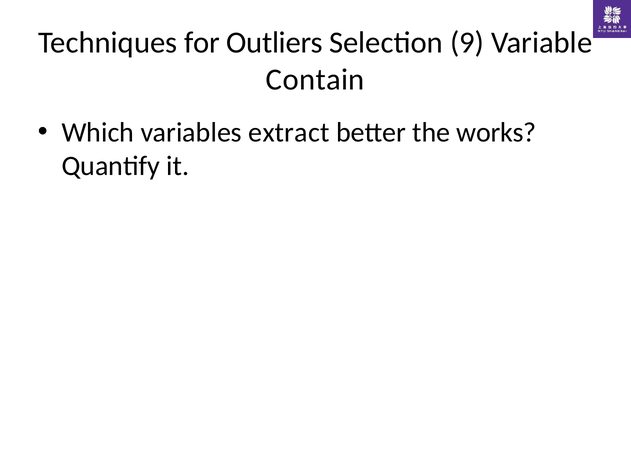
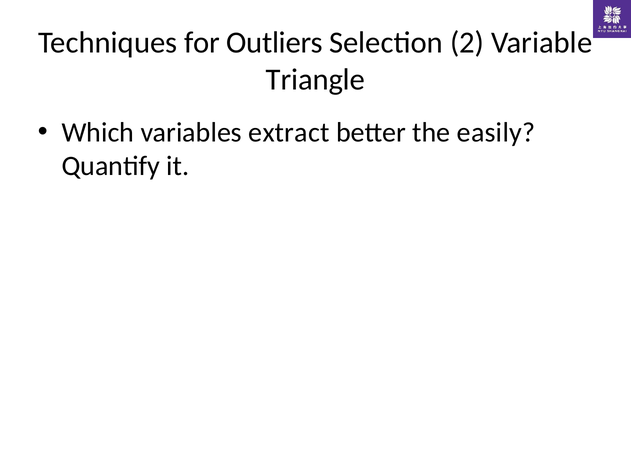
9: 9 -> 2
Contain: Contain -> Triangle
works: works -> easily
